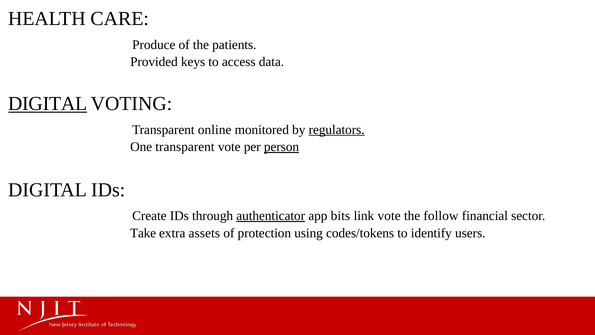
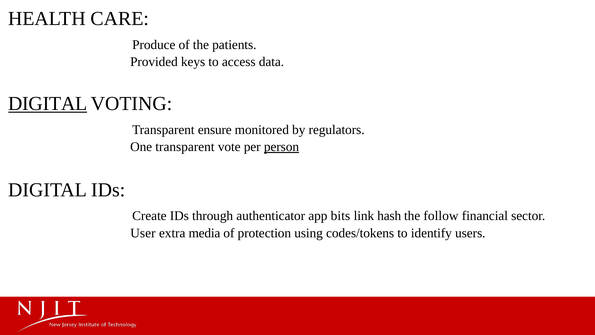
online: online -> ensure
regulators underline: present -> none
authenticator underline: present -> none
link vote: vote -> hash
Take: Take -> User
assets: assets -> media
